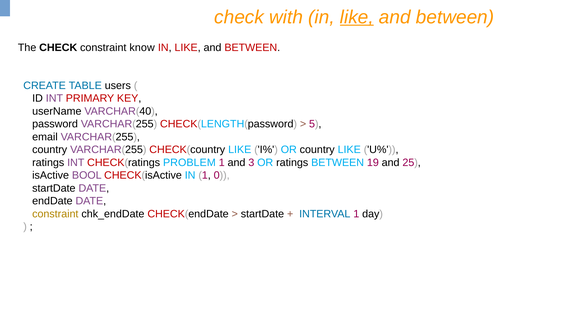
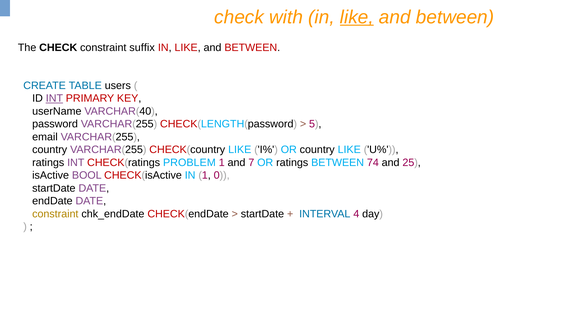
know: know -> suffix
INT at (54, 98) underline: none -> present
3: 3 -> 7
19: 19 -> 74
INTERVAL 1: 1 -> 4
